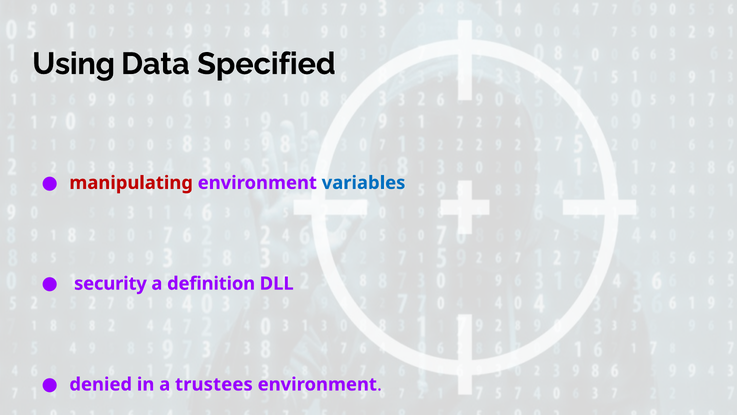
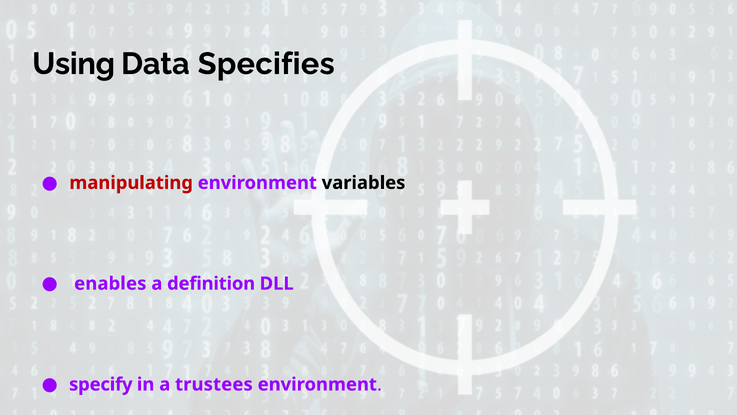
Specified: Specified -> Specifies
variables colour: blue -> black
security: security -> enables
denied: denied -> specify
